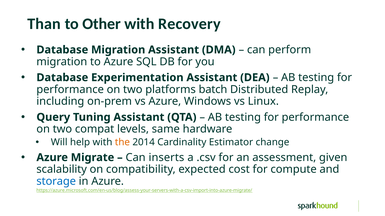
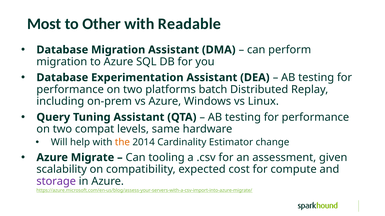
Than: Than -> Most
Recovery: Recovery -> Readable
inserts: inserts -> tooling
storage colour: blue -> purple
